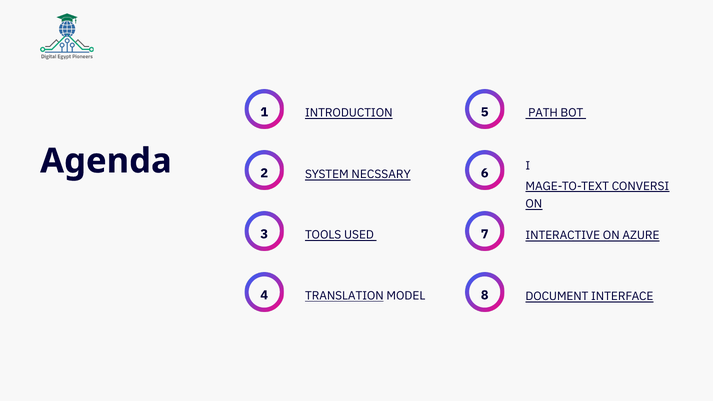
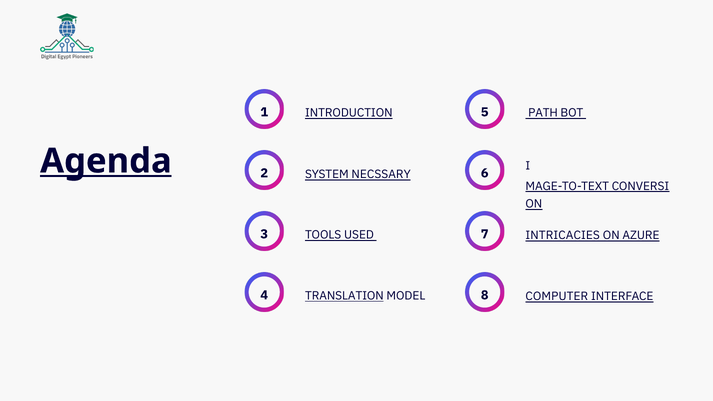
Agenda underline: none -> present
INTERACTIVE: INTERACTIVE -> INTRICACIES
DOCUMENT: DOCUMENT -> COMPUTER
